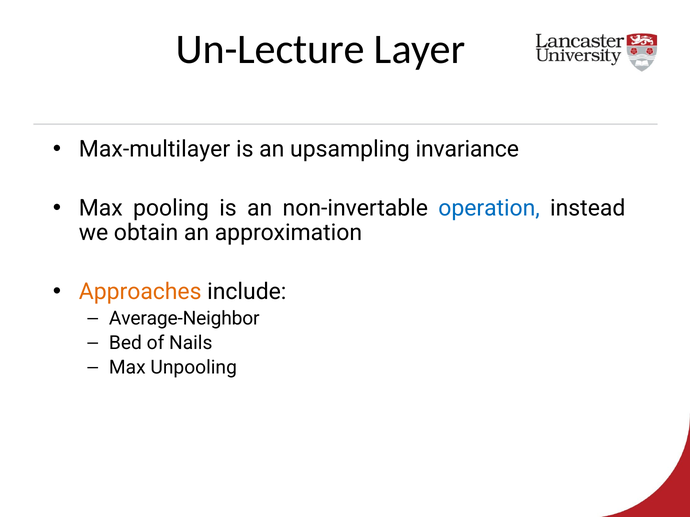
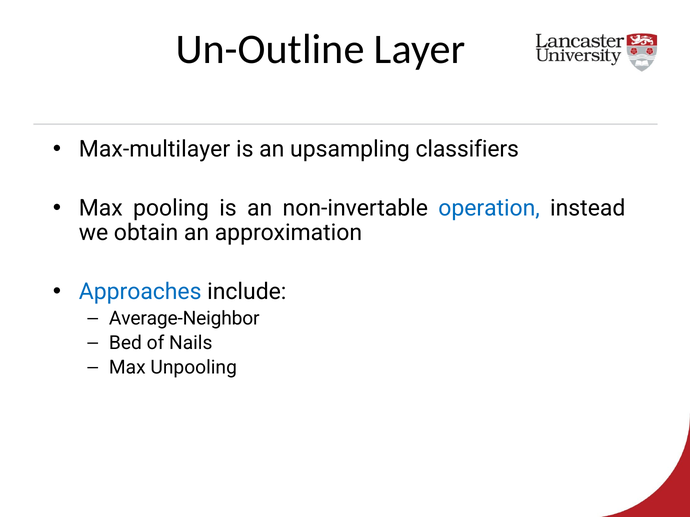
Un-Lecture: Un-Lecture -> Un-Outline
invariance: invariance -> classifiers
Approaches colour: orange -> blue
